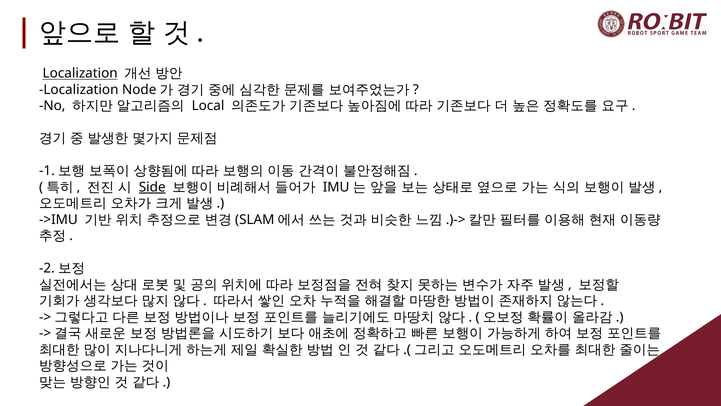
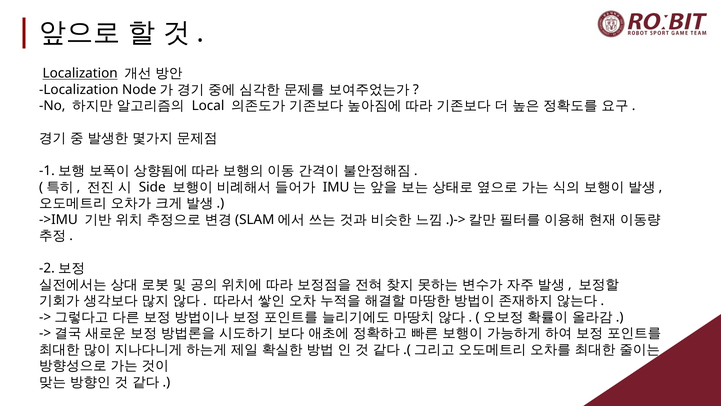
Side underline: present -> none
